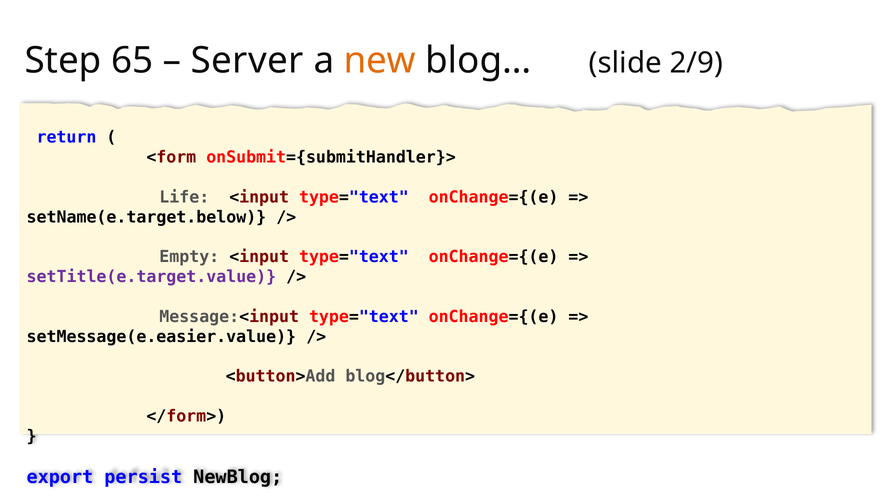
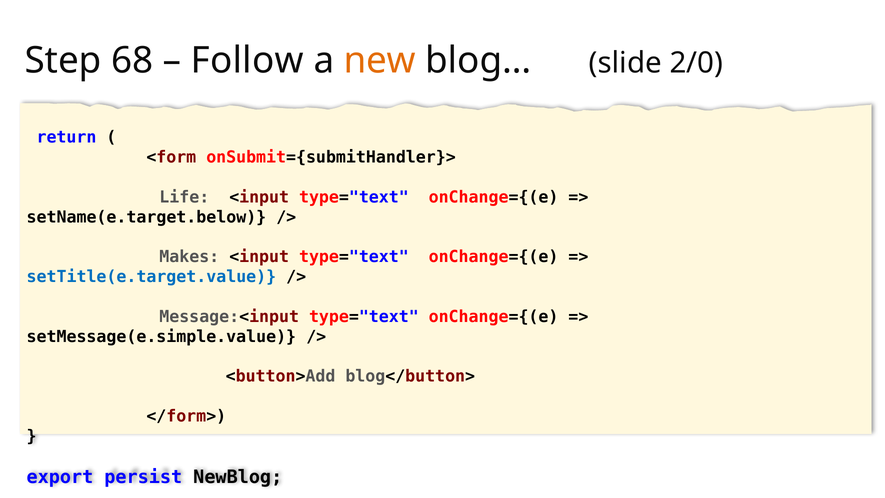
65: 65 -> 68
Server: Server -> Follow
2/9: 2/9 -> 2/0
Empty: Empty -> Makes
setTitle(e.target.value colour: purple -> blue
setMessage(e.easier.value: setMessage(e.easier.value -> setMessage(e.simple.value
